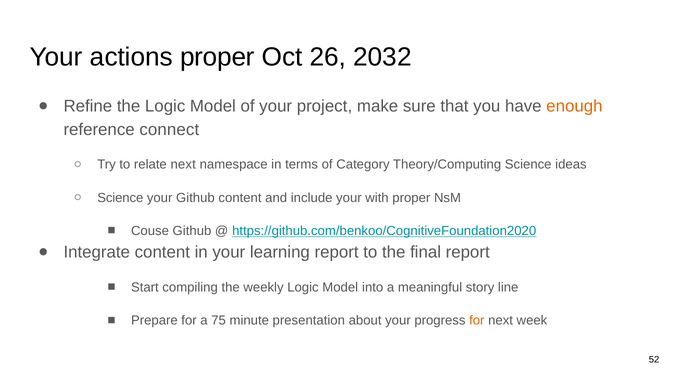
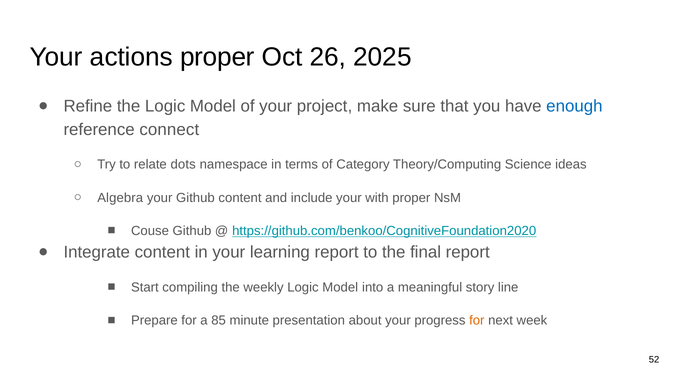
2032: 2032 -> 2025
enough colour: orange -> blue
relate next: next -> dots
Science at (120, 198): Science -> Algebra
75: 75 -> 85
